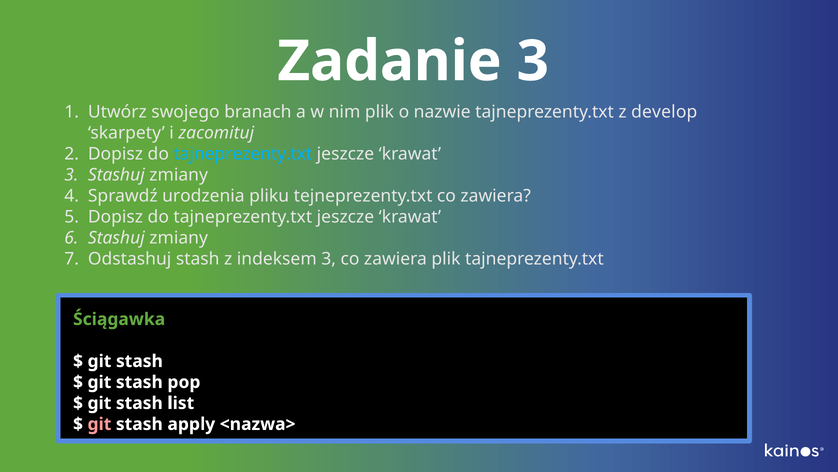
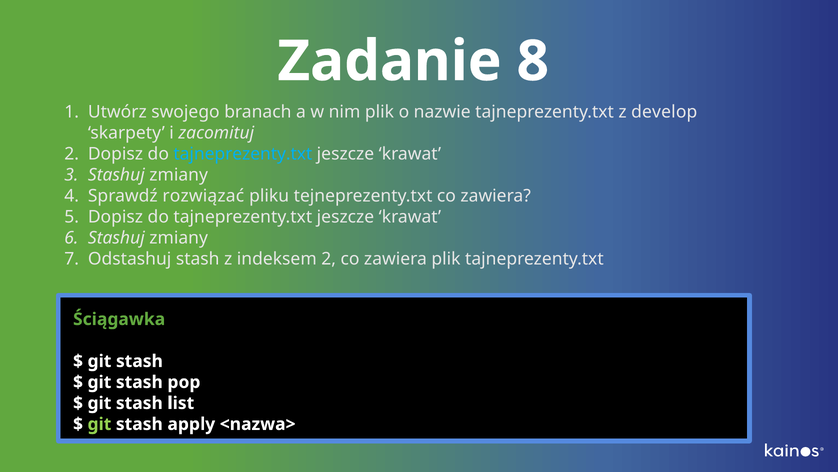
Zadanie 3: 3 -> 8
urodzenia: urodzenia -> rozwiązać
indeksem 3: 3 -> 2
git at (99, 424) colour: pink -> light green
